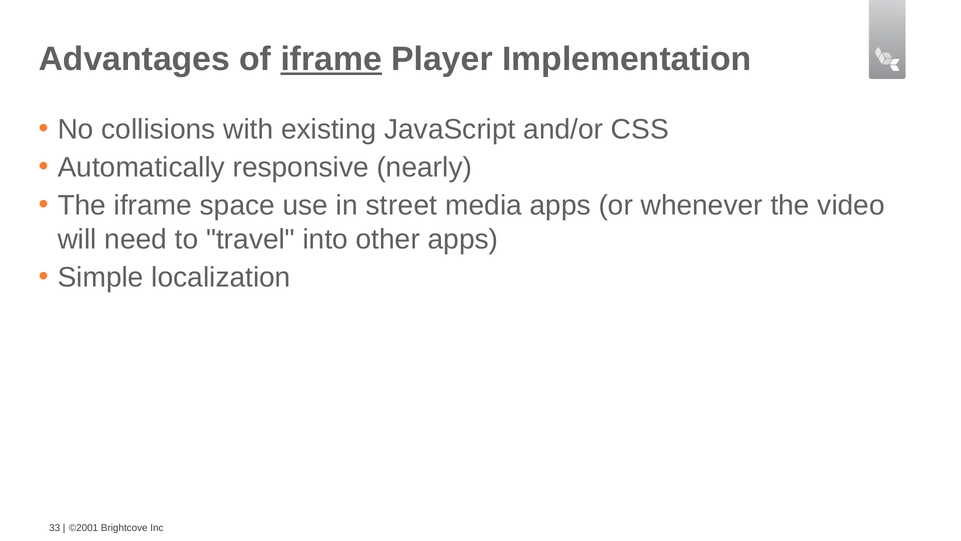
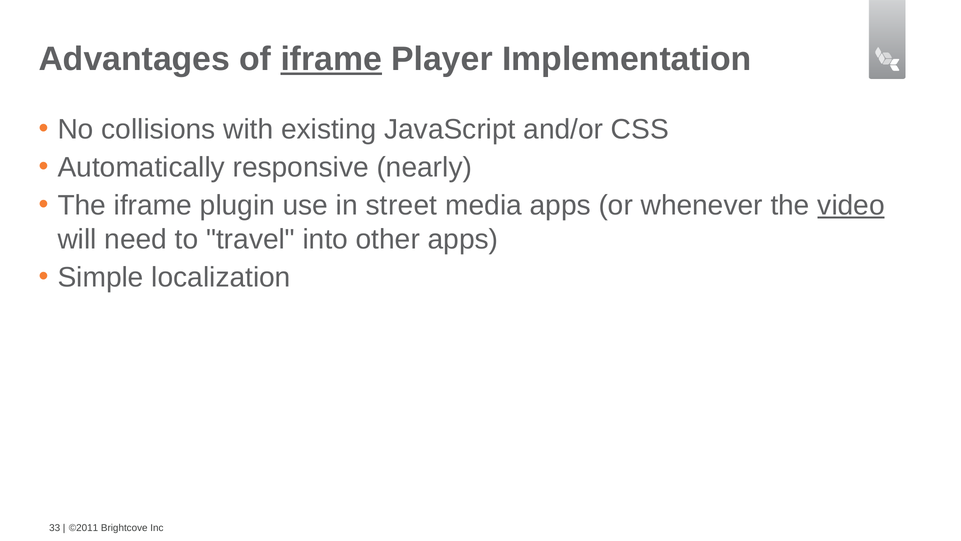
space: space -> plugin
video underline: none -> present
©2001: ©2001 -> ©2011
